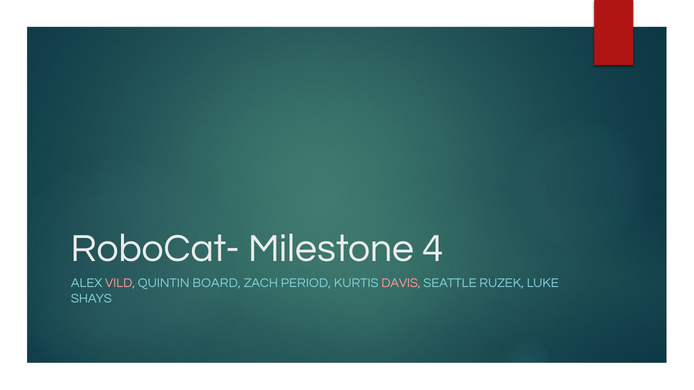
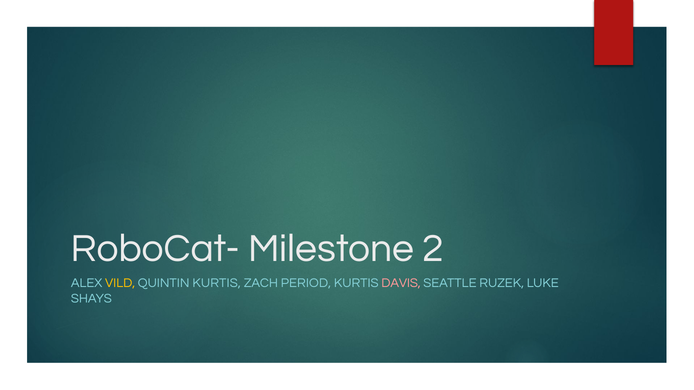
4: 4 -> 2
VILD colour: pink -> yellow
QUINTIN BOARD: BOARD -> KURTIS
